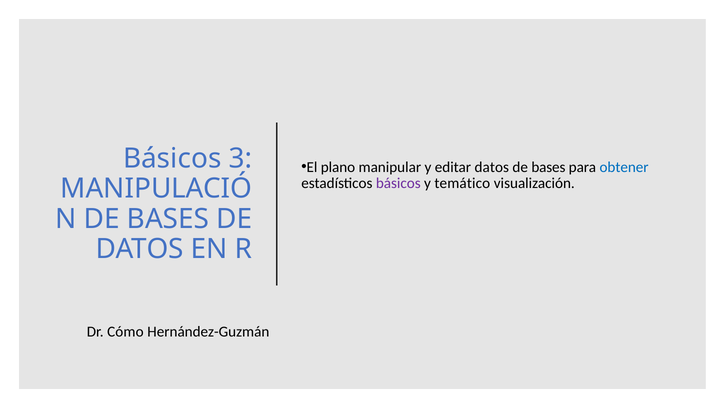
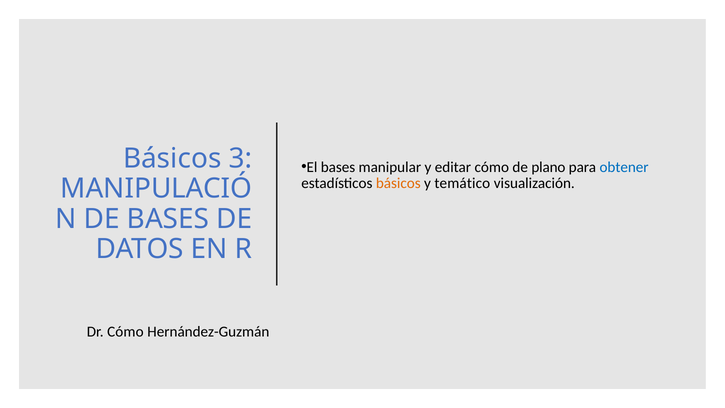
El plano: plano -> bases
editar datos: datos -> cómo
bases at (548, 167): bases -> plano
básicos at (398, 183) colour: purple -> orange
